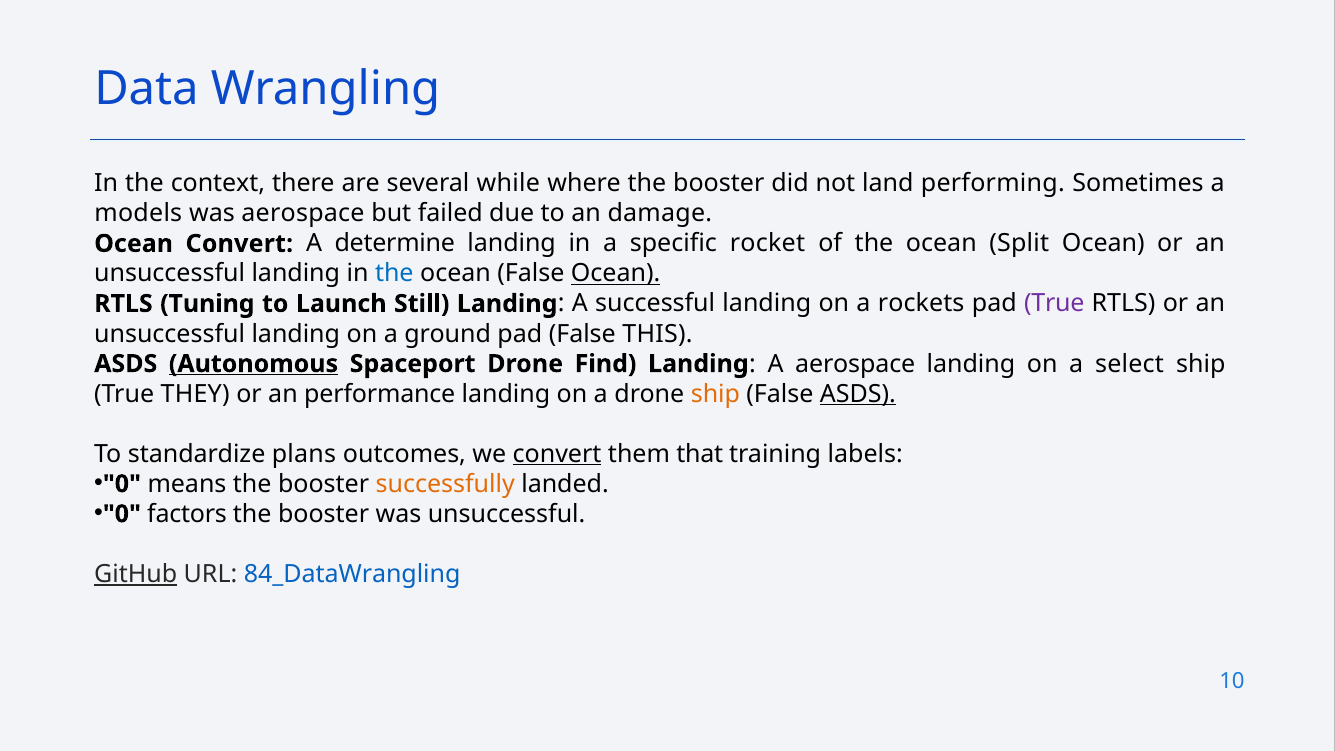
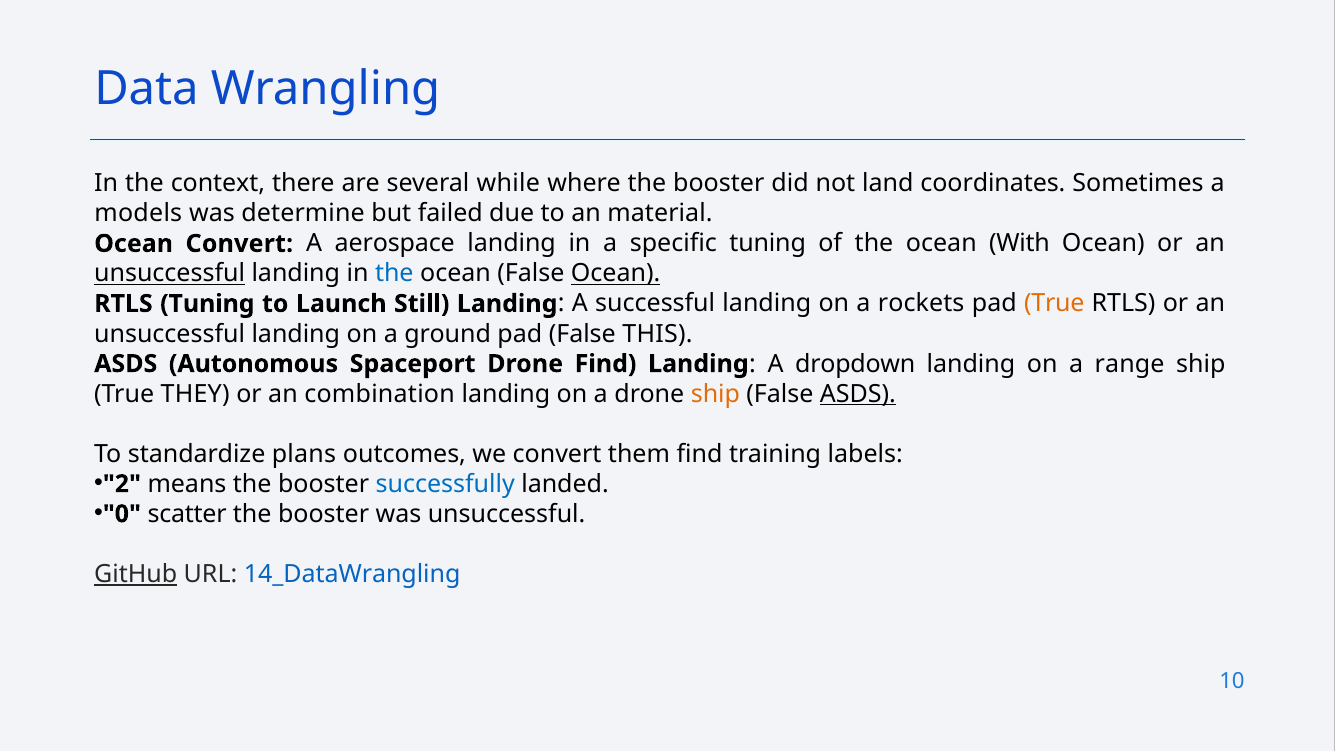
performing: performing -> coordinates
was aerospace: aerospace -> determine
damage: damage -> material
determine: determine -> aerospace
specific rocket: rocket -> tuning
Split: Split -> With
unsuccessful at (170, 274) underline: none -> present
True at (1054, 304) colour: purple -> orange
Autonomous underline: present -> none
A aerospace: aerospace -> dropdown
select: select -> range
performance: performance -> combination
convert at (557, 454) underline: present -> none
them that: that -> find
0 at (122, 484): 0 -> 2
successfully colour: orange -> blue
factors: factors -> scatter
84_DataWrangling: 84_DataWrangling -> 14_DataWrangling
